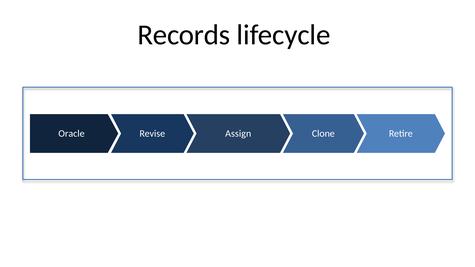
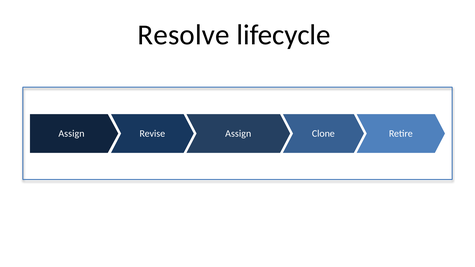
Records: Records -> Resolve
Oracle at (71, 134): Oracle -> Assign
